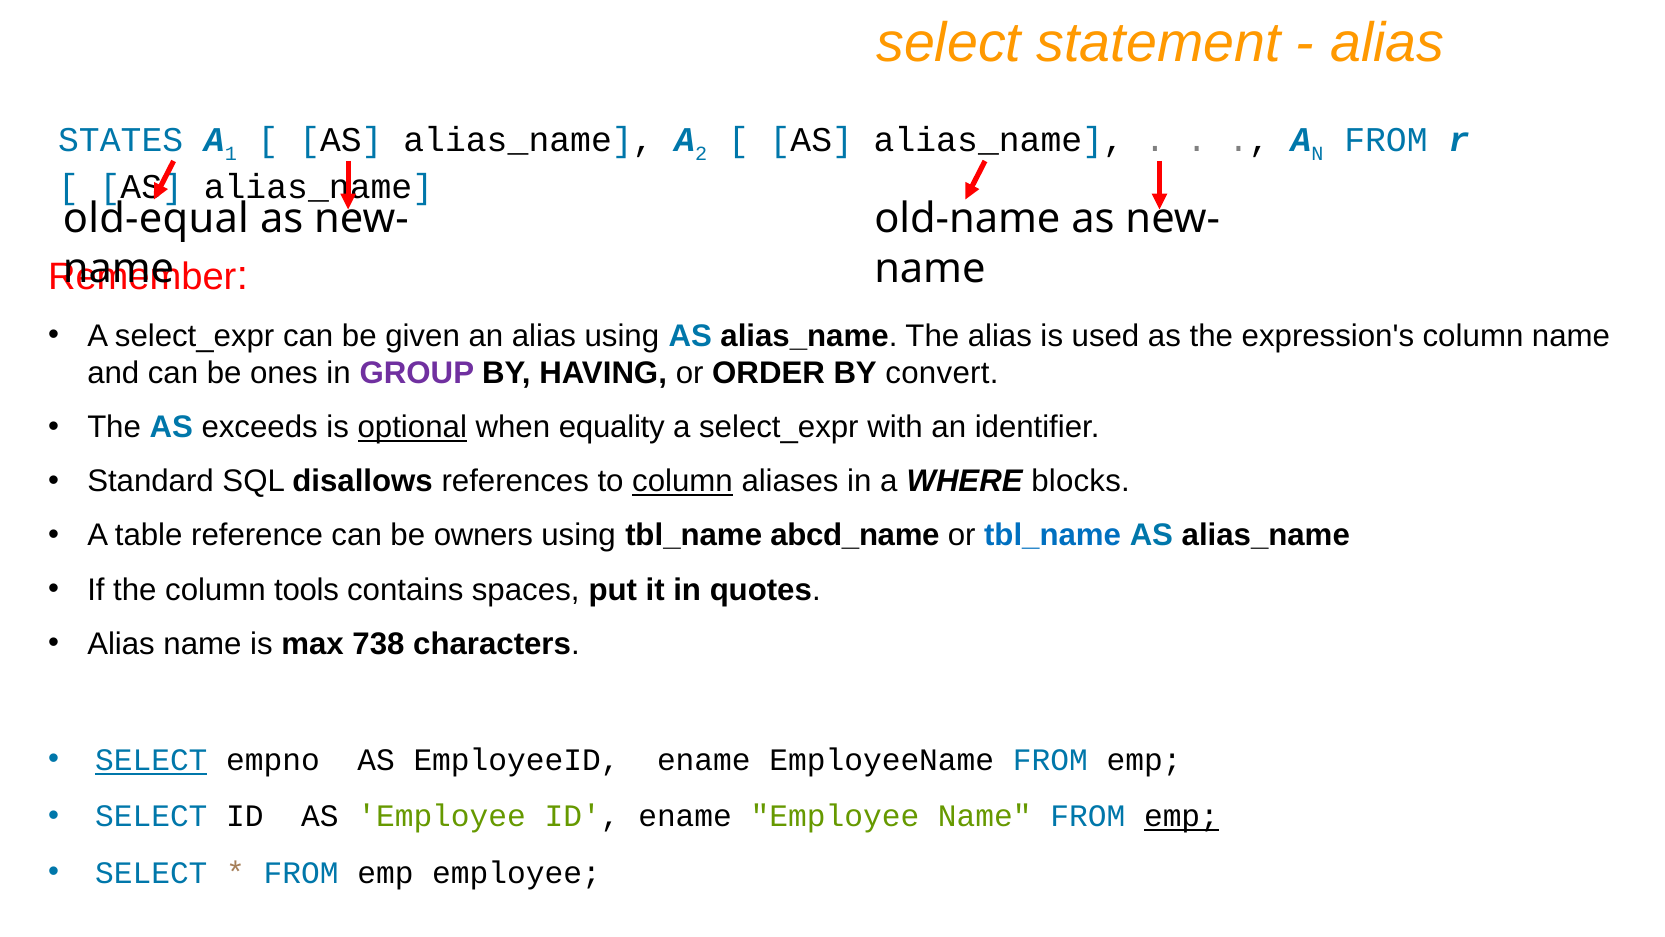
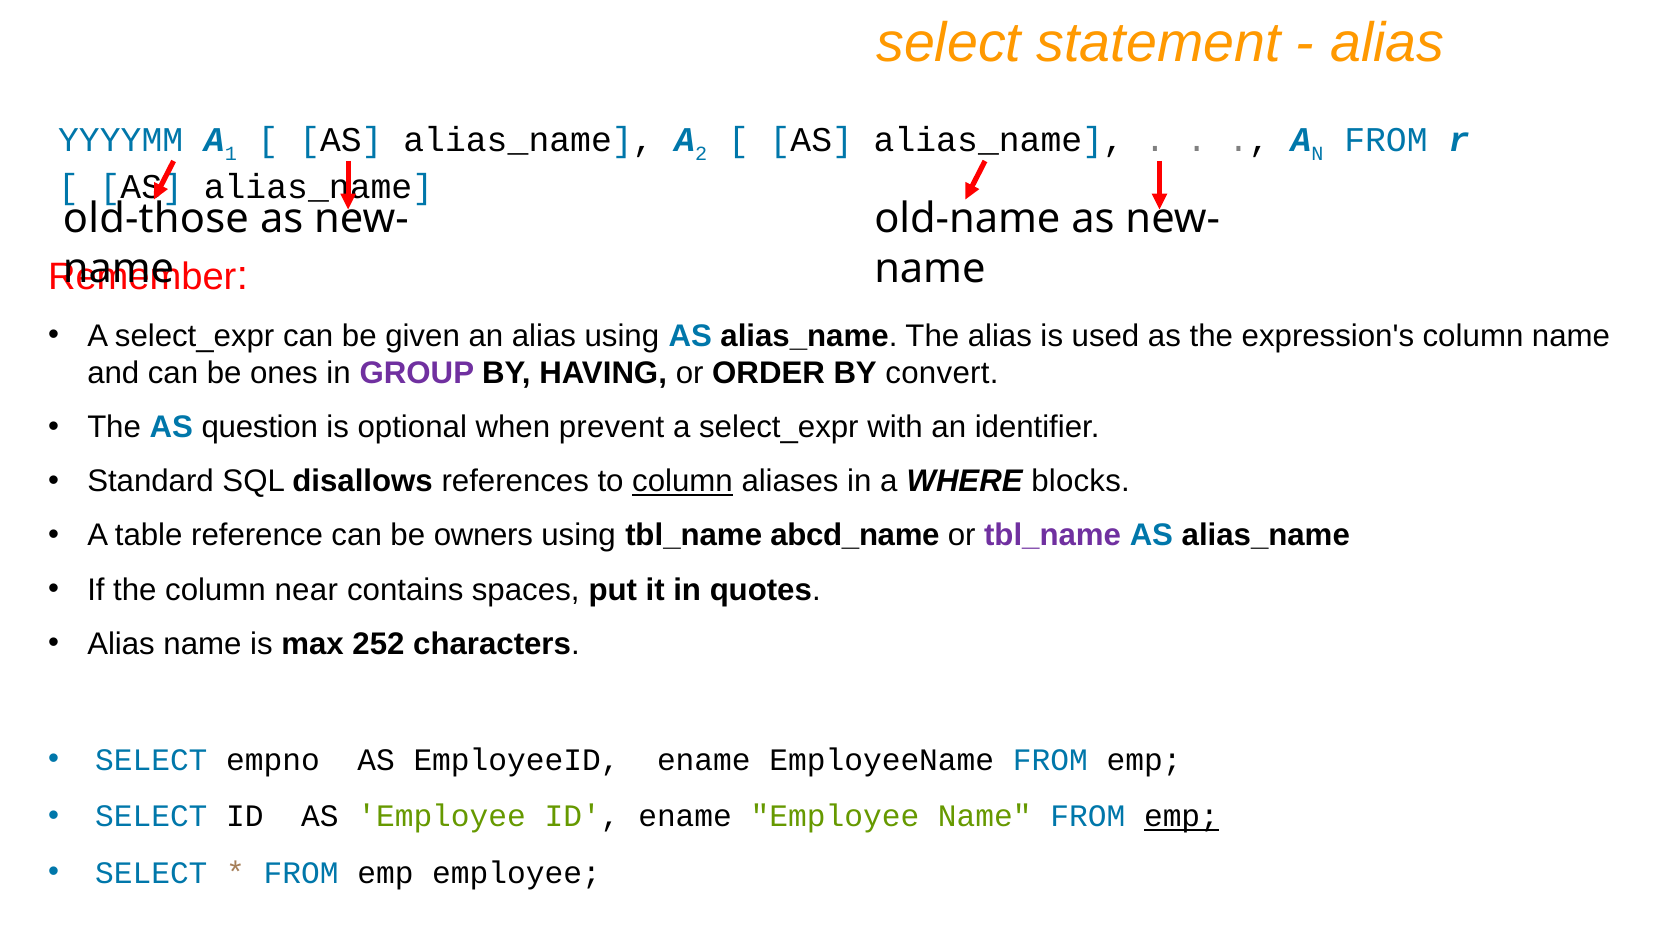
STATES: STATES -> YYYYMM
old-equal: old-equal -> old-those
exceeds: exceeds -> question
optional underline: present -> none
equality: equality -> prevent
tbl_name at (1053, 535) colour: blue -> purple
tools: tools -> near
738: 738 -> 252
SELECT at (151, 760) underline: present -> none
